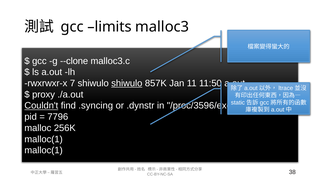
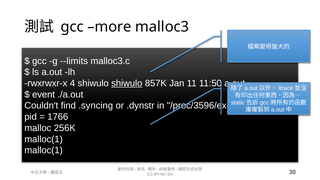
limits: limits -> more
--clone: --clone -> --limits
7: 7 -> 4
proxy: proxy -> event
Couldn't underline: present -> none
7796: 7796 -> 1766
